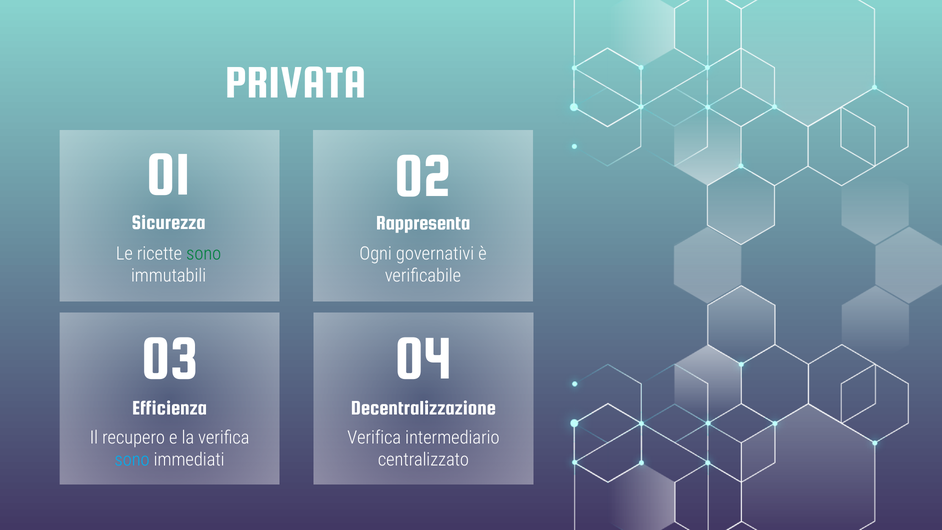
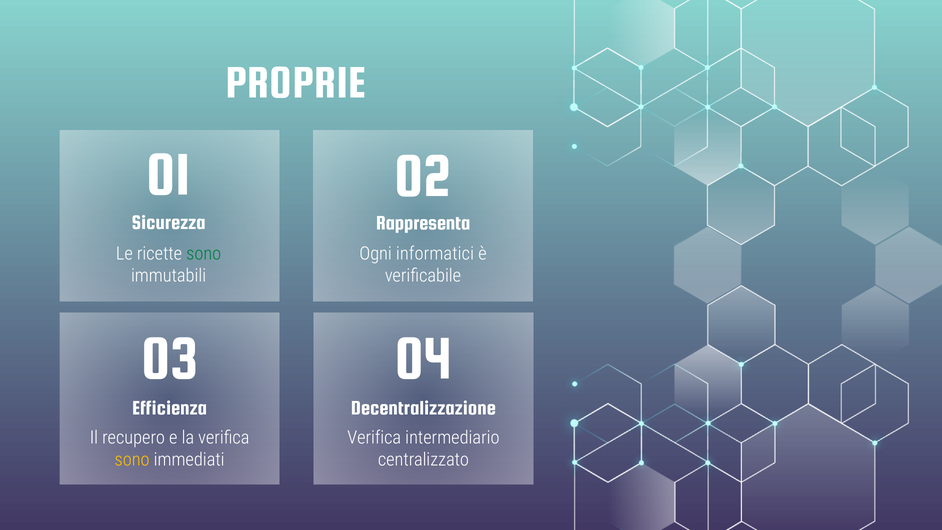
PRIVATA: PRIVATA -> PROPRIE
governativi: governativi -> informatici
sono at (132, 460) colour: light blue -> yellow
